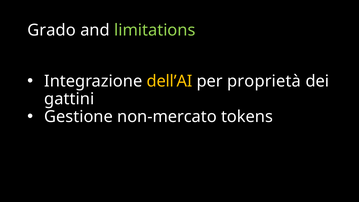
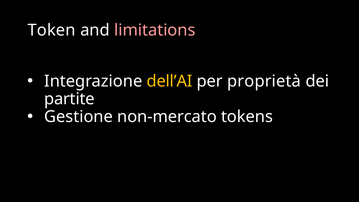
Grado: Grado -> Token
limitations colour: light green -> pink
gattini: gattini -> partite
